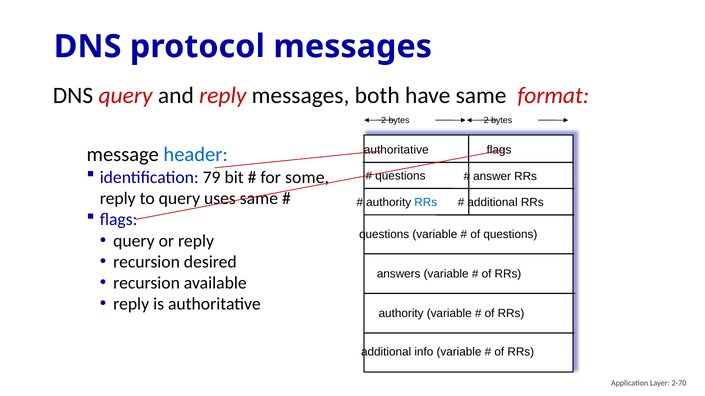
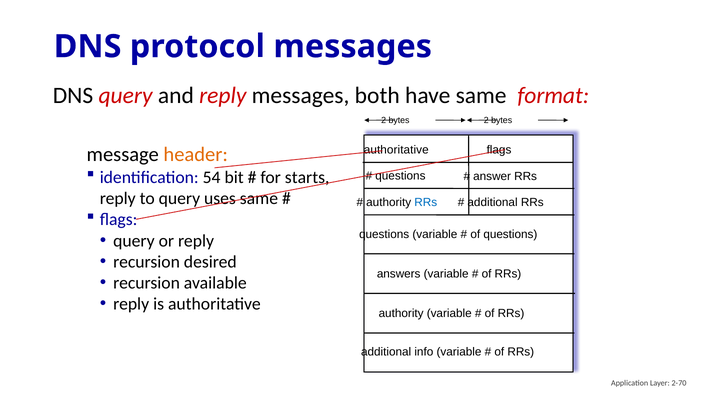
header colour: blue -> orange
79: 79 -> 54
some: some -> starts
